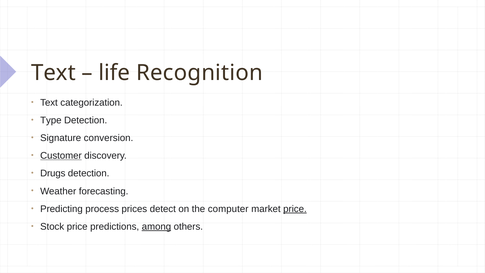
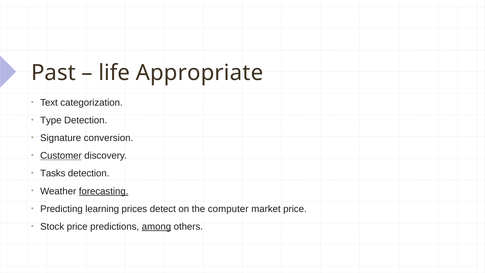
Text at (53, 73): Text -> Past
Recognition: Recognition -> Appropriate
Drugs: Drugs -> Tasks
forecasting underline: none -> present
process: process -> learning
price at (295, 209) underline: present -> none
